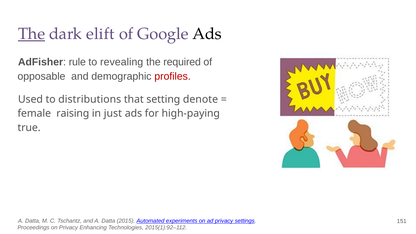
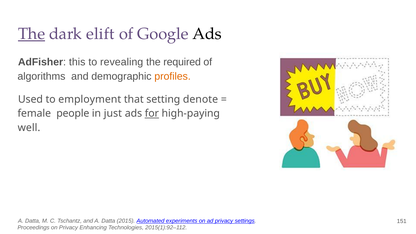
rule: rule -> this
opposable: opposable -> algorithms
profiles colour: red -> orange
distributions: distributions -> employment
raising: raising -> people
for underline: none -> present
true: true -> well
